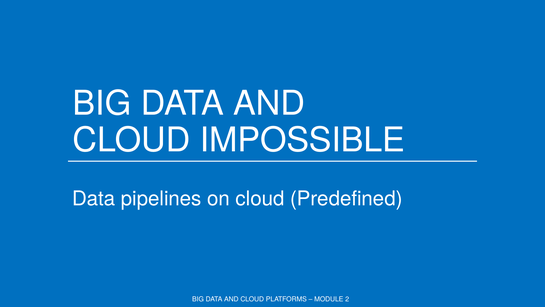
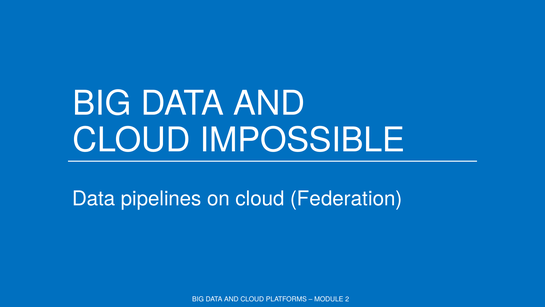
Predefined: Predefined -> Federation
